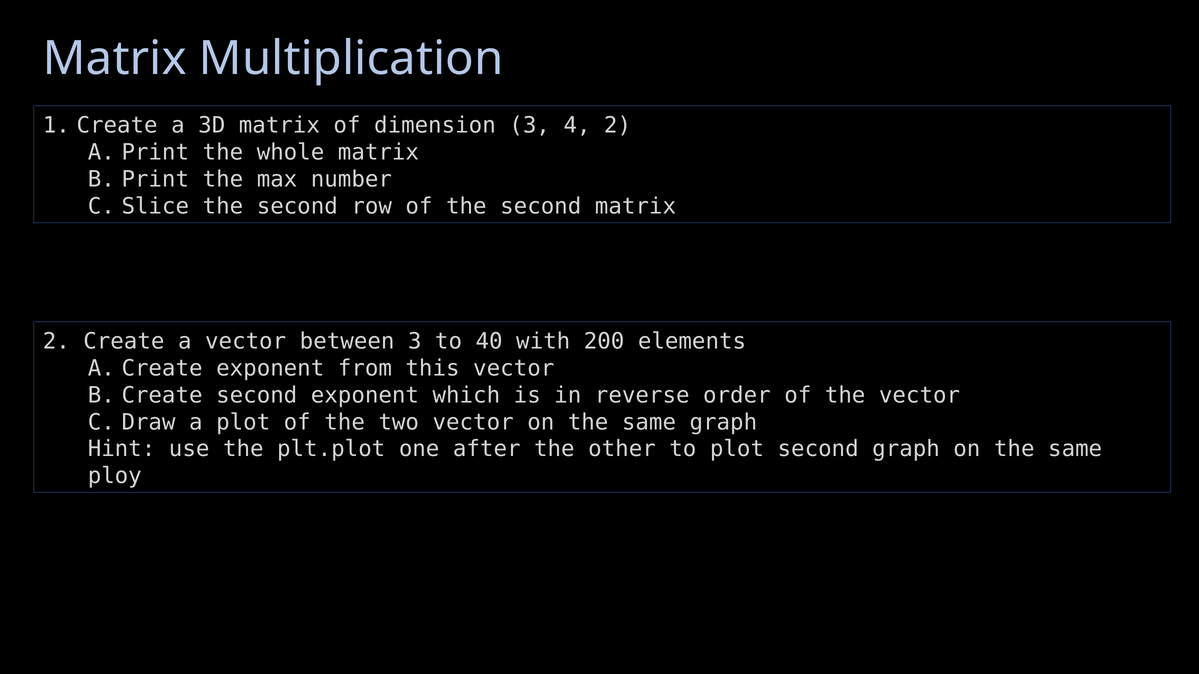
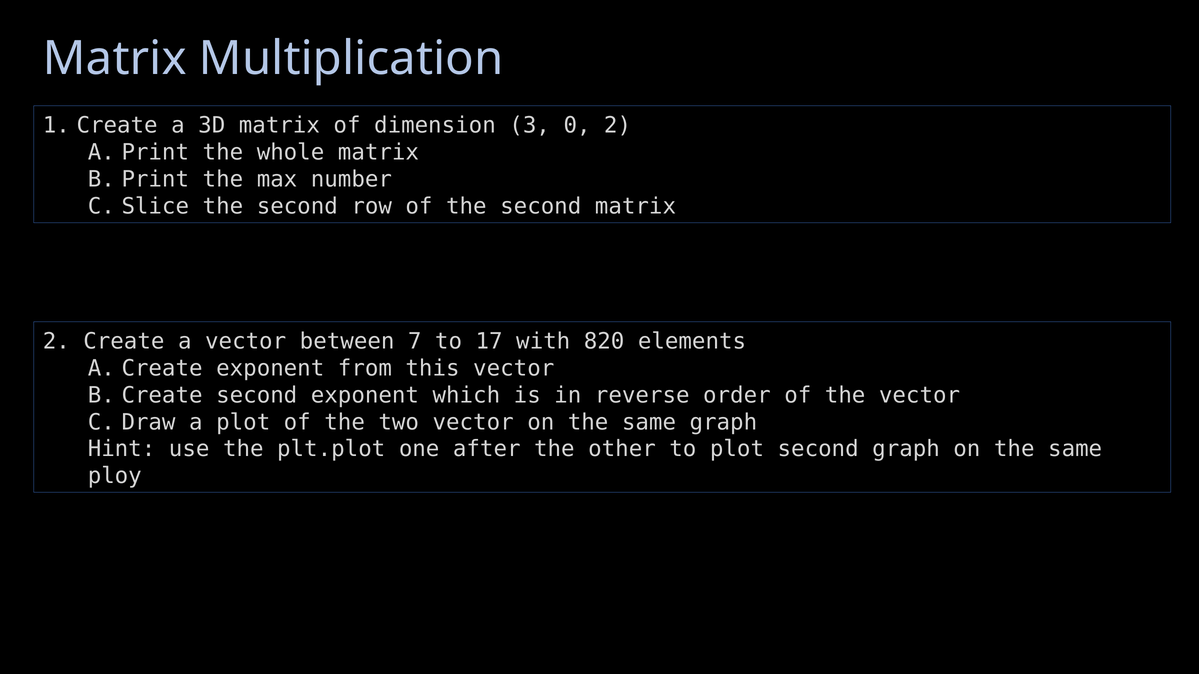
4: 4 -> 0
between 3: 3 -> 7
40: 40 -> 17
200: 200 -> 820
